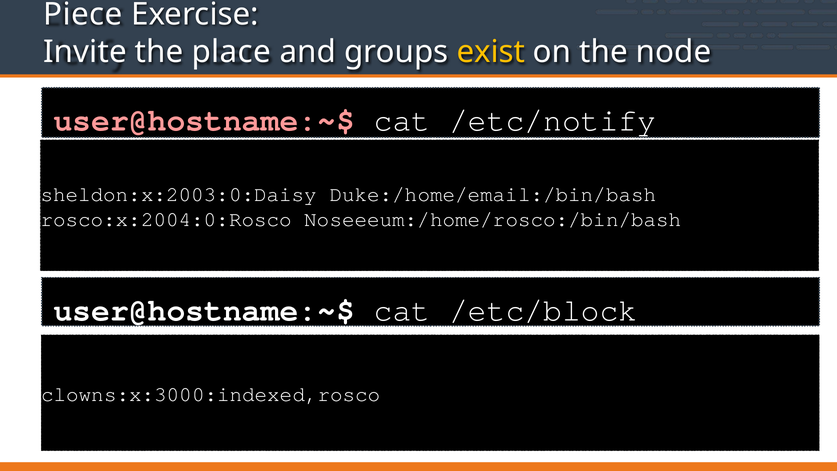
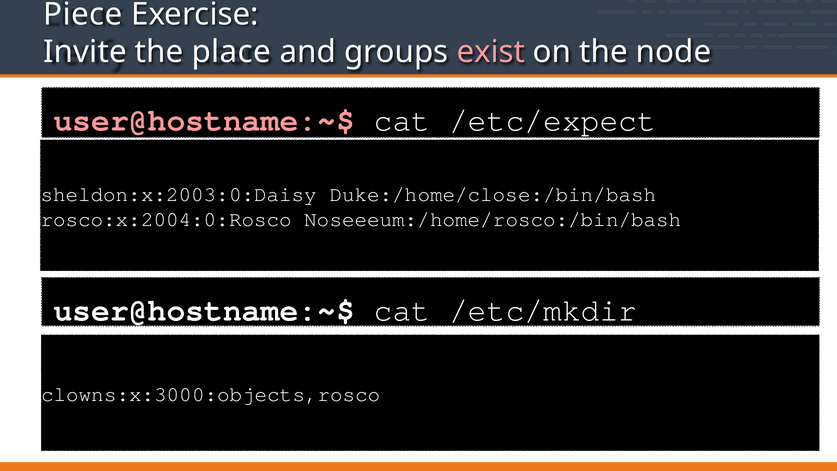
exist colour: yellow -> pink
/etc/notify: /etc/notify -> /etc/expect
Duke:/home/email:/bin/bash: Duke:/home/email:/bin/bash -> Duke:/home/close:/bin/bash
/etc/block: /etc/block -> /etc/mkdir
clowns:x:3000:indexed,rosco: clowns:x:3000:indexed,rosco -> clowns:x:3000:objects,rosco
